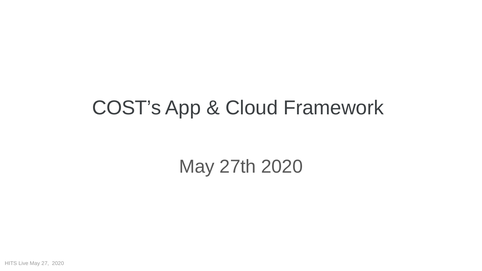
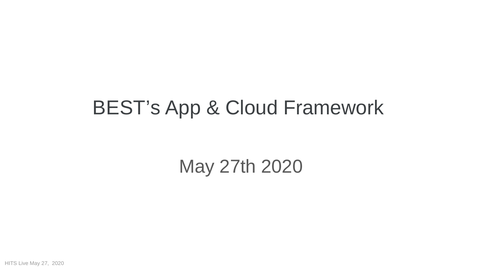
COST’s: COST’s -> BEST’s
